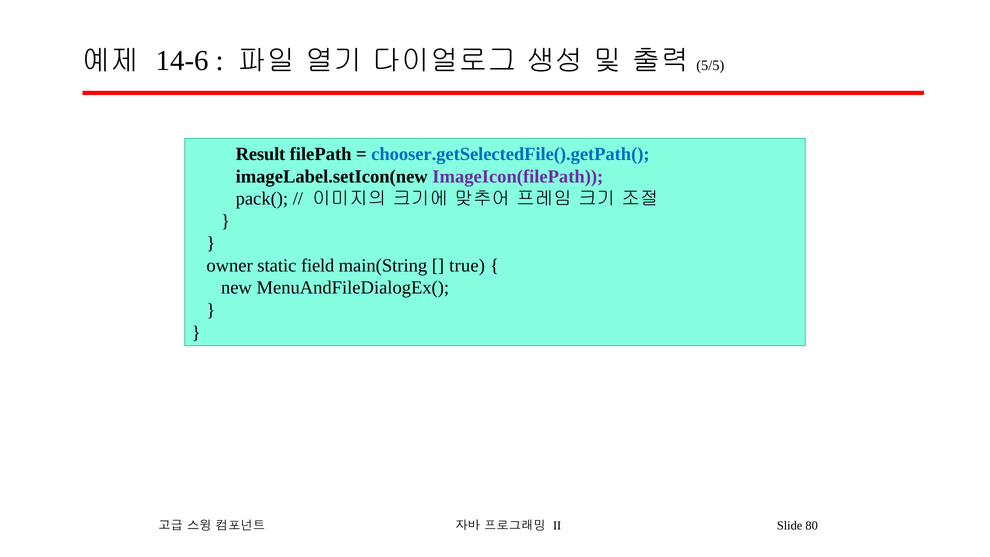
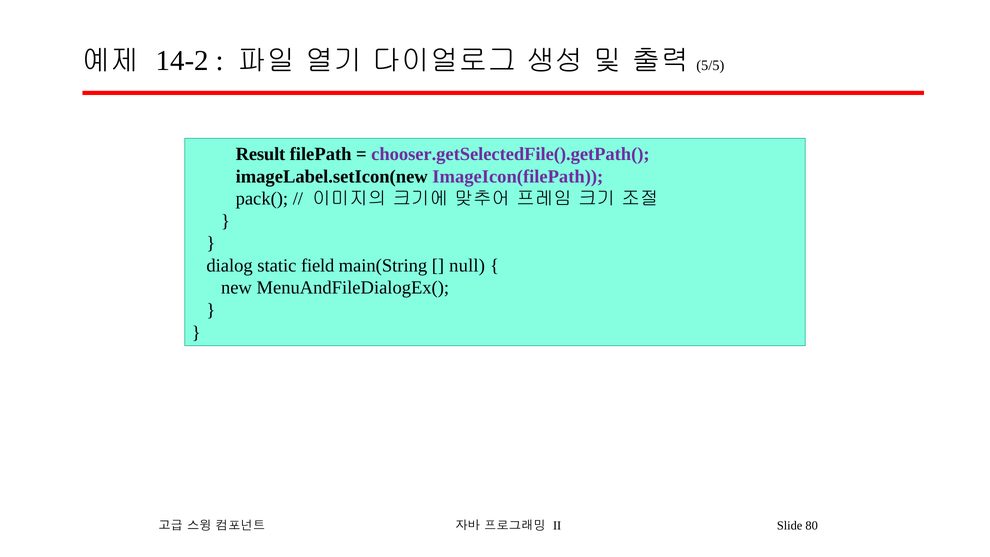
14-6: 14-6 -> 14-2
chooser.getSelectedFile().getPath( colour: blue -> purple
owner: owner -> dialog
true: true -> null
